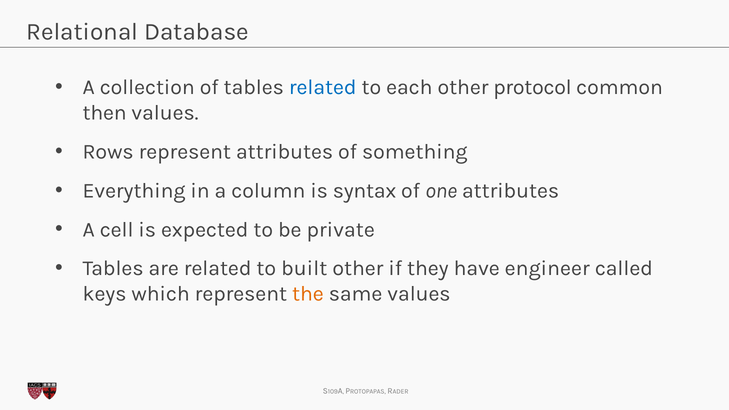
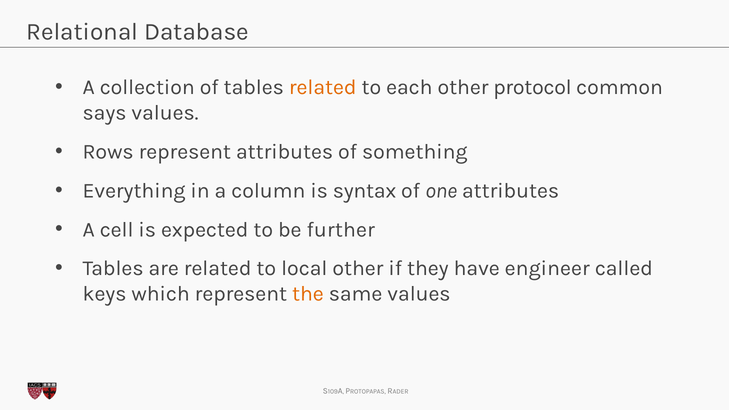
related at (323, 87) colour: blue -> orange
then: then -> says
private: private -> further
built: built -> local
